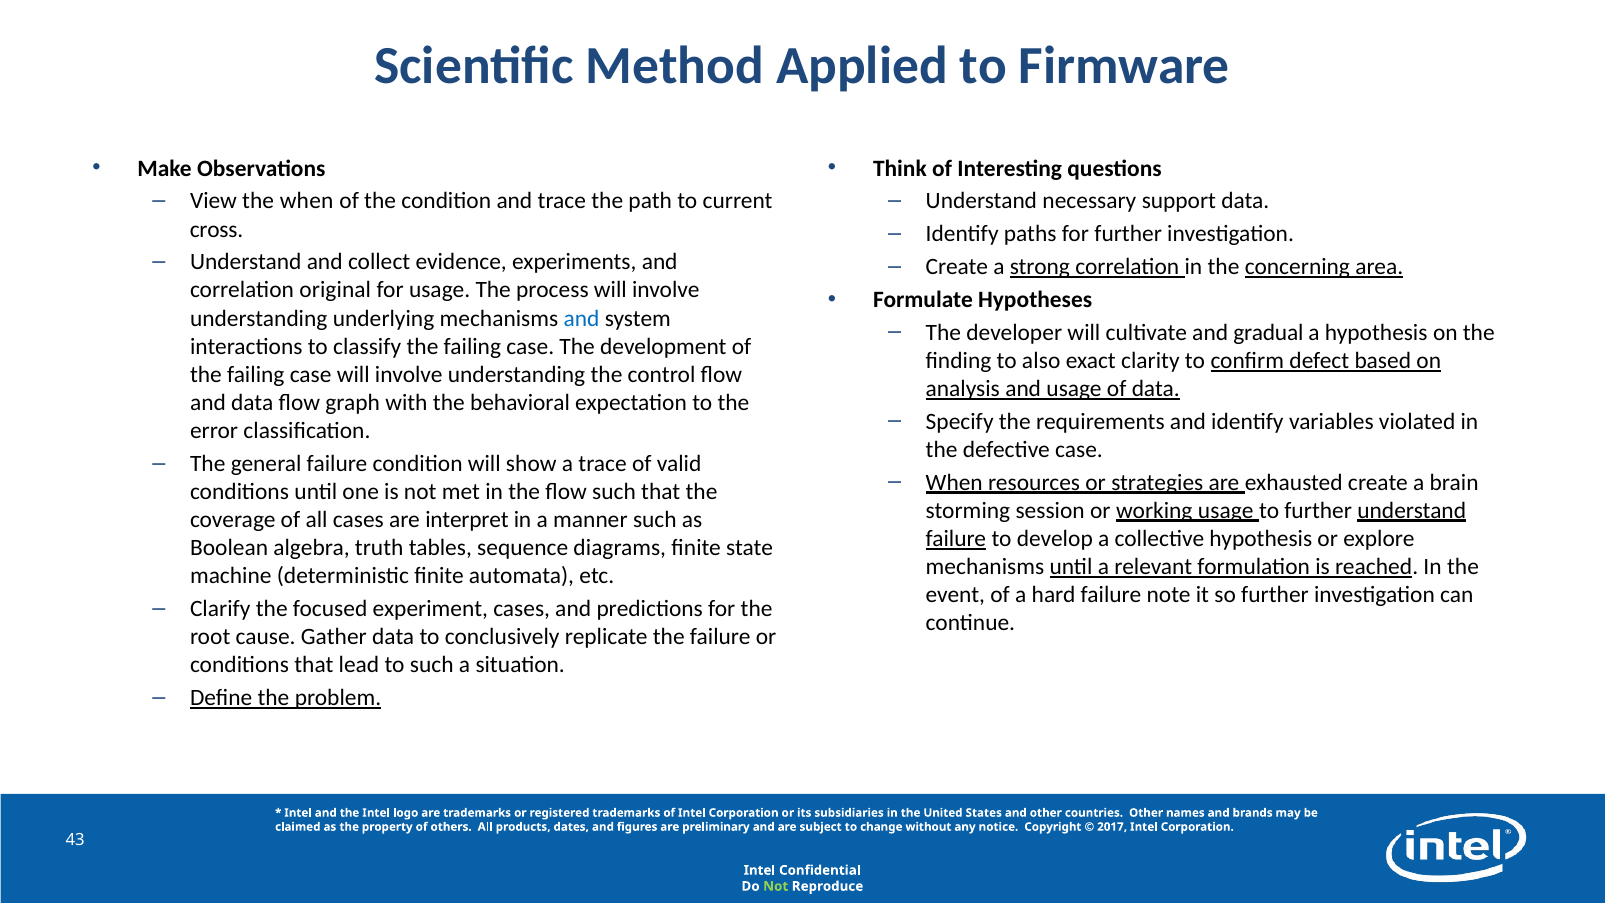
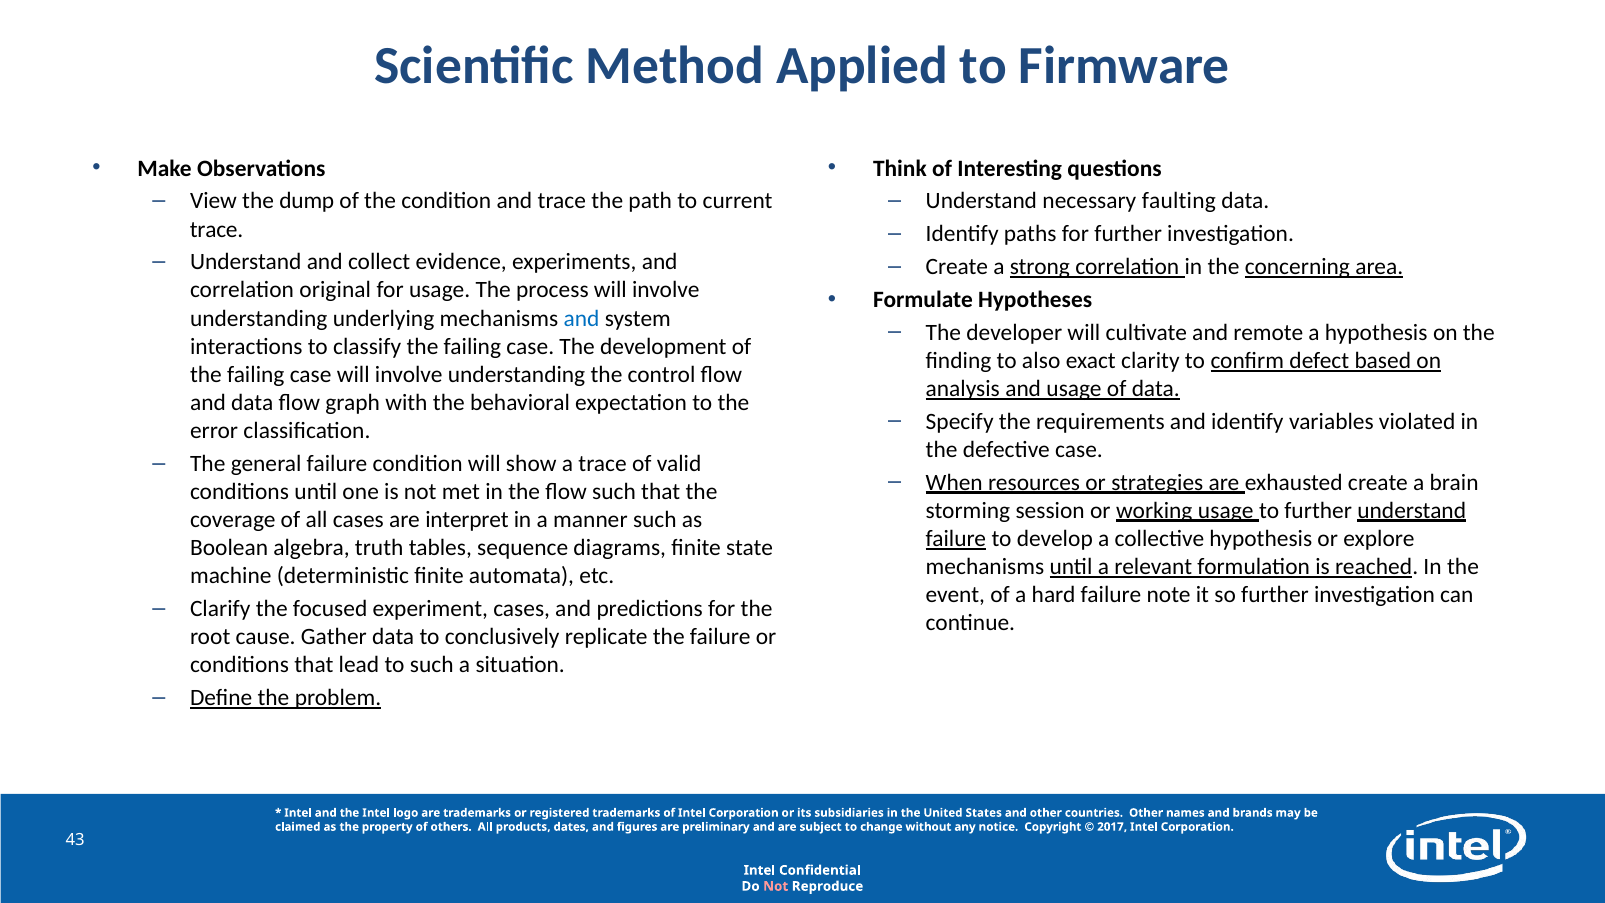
the when: when -> dump
support: support -> faulting
cross at (217, 229): cross -> trace
gradual: gradual -> remote
Not at (776, 886) colour: light green -> pink
